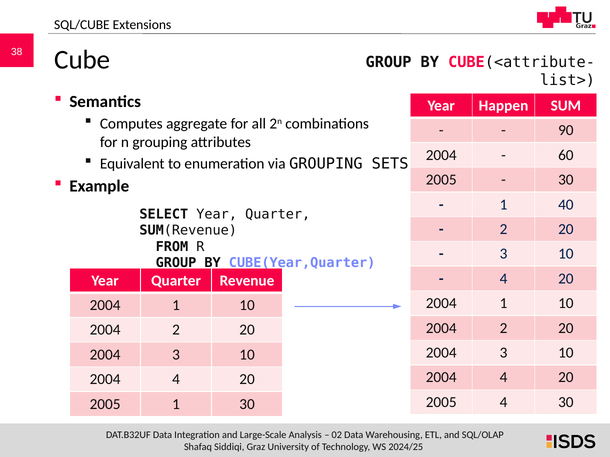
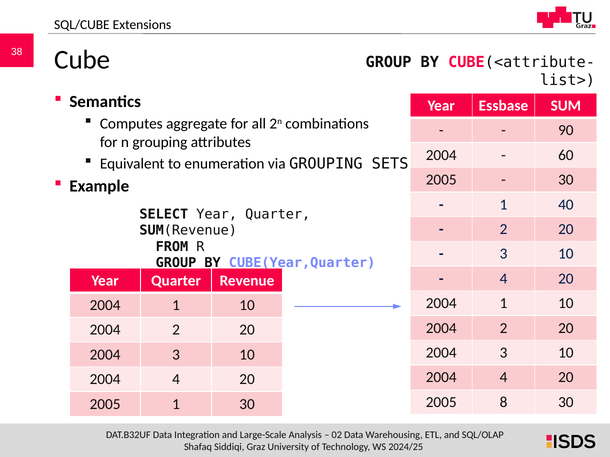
Happen: Happen -> Essbase
2005 4: 4 -> 8
